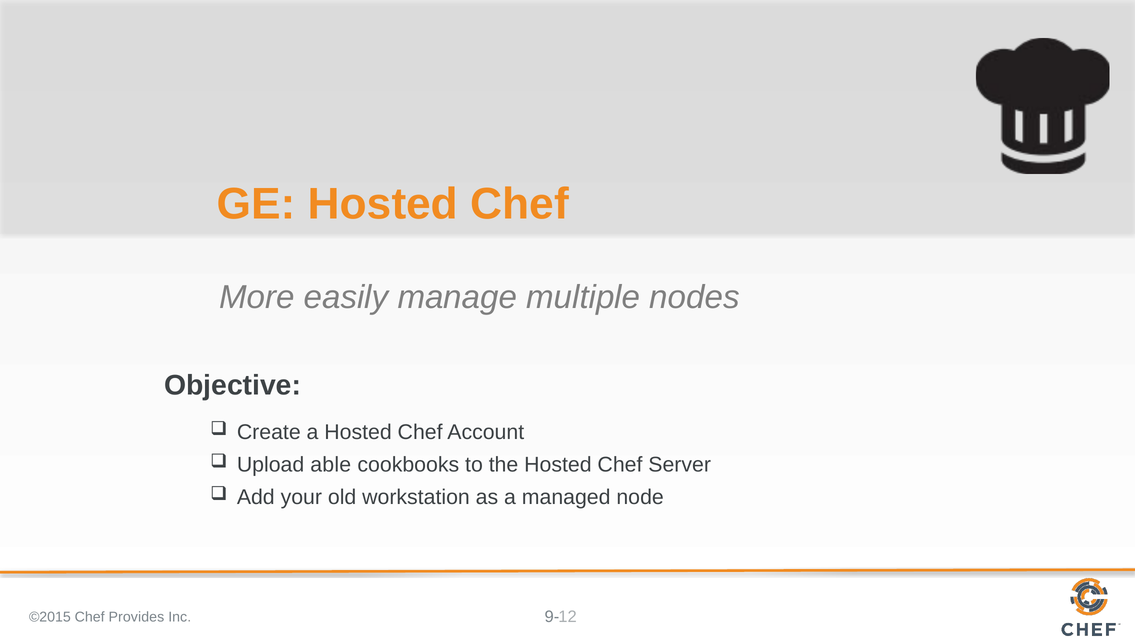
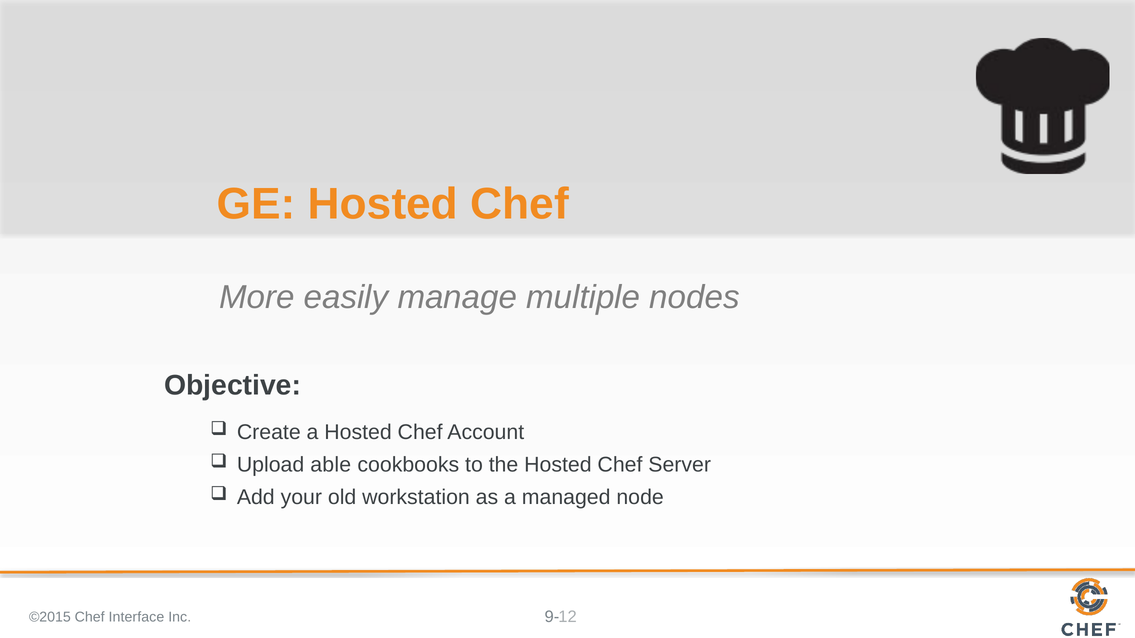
Provides: Provides -> Interface
